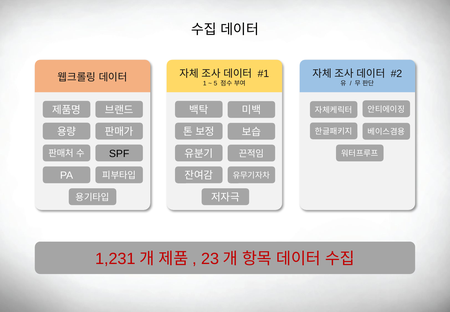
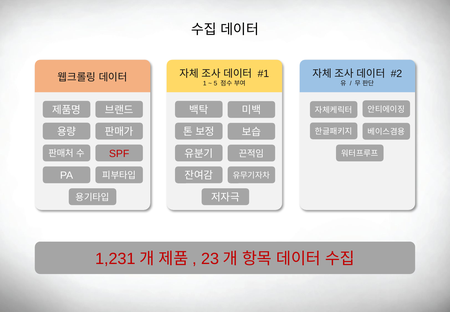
SPF colour: black -> red
